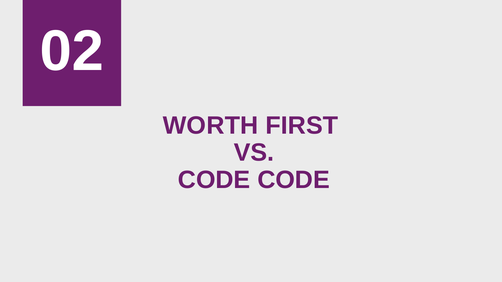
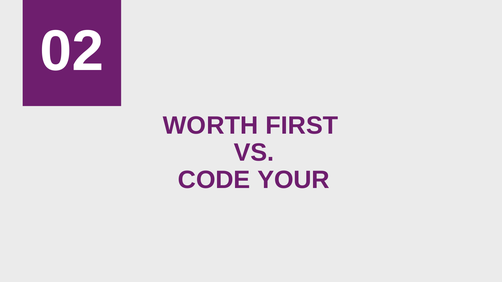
CODE CODE: CODE -> YOUR
